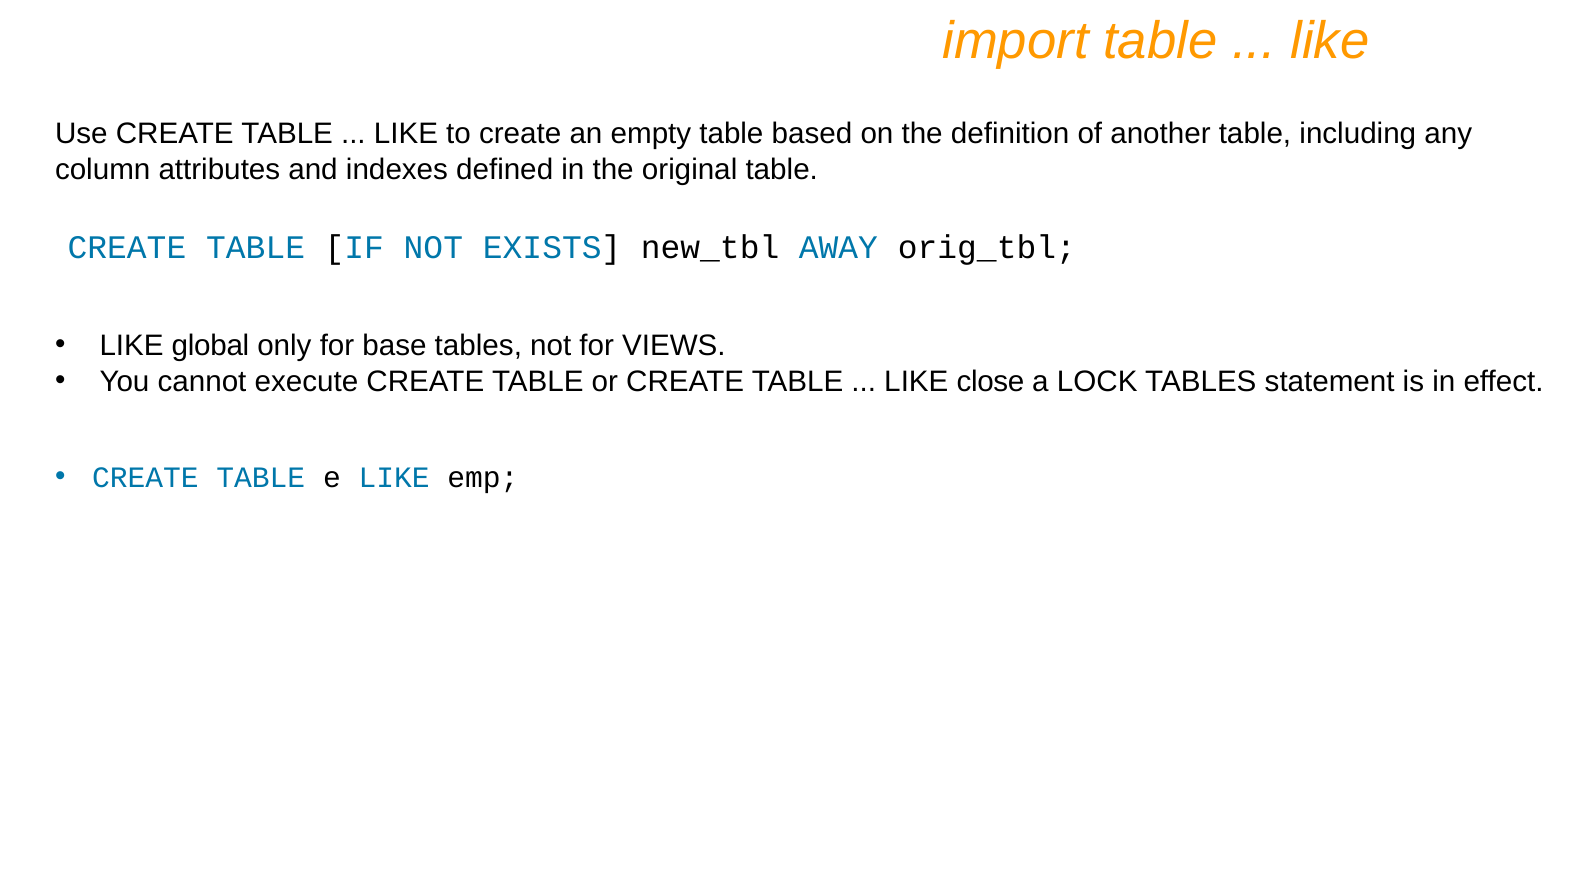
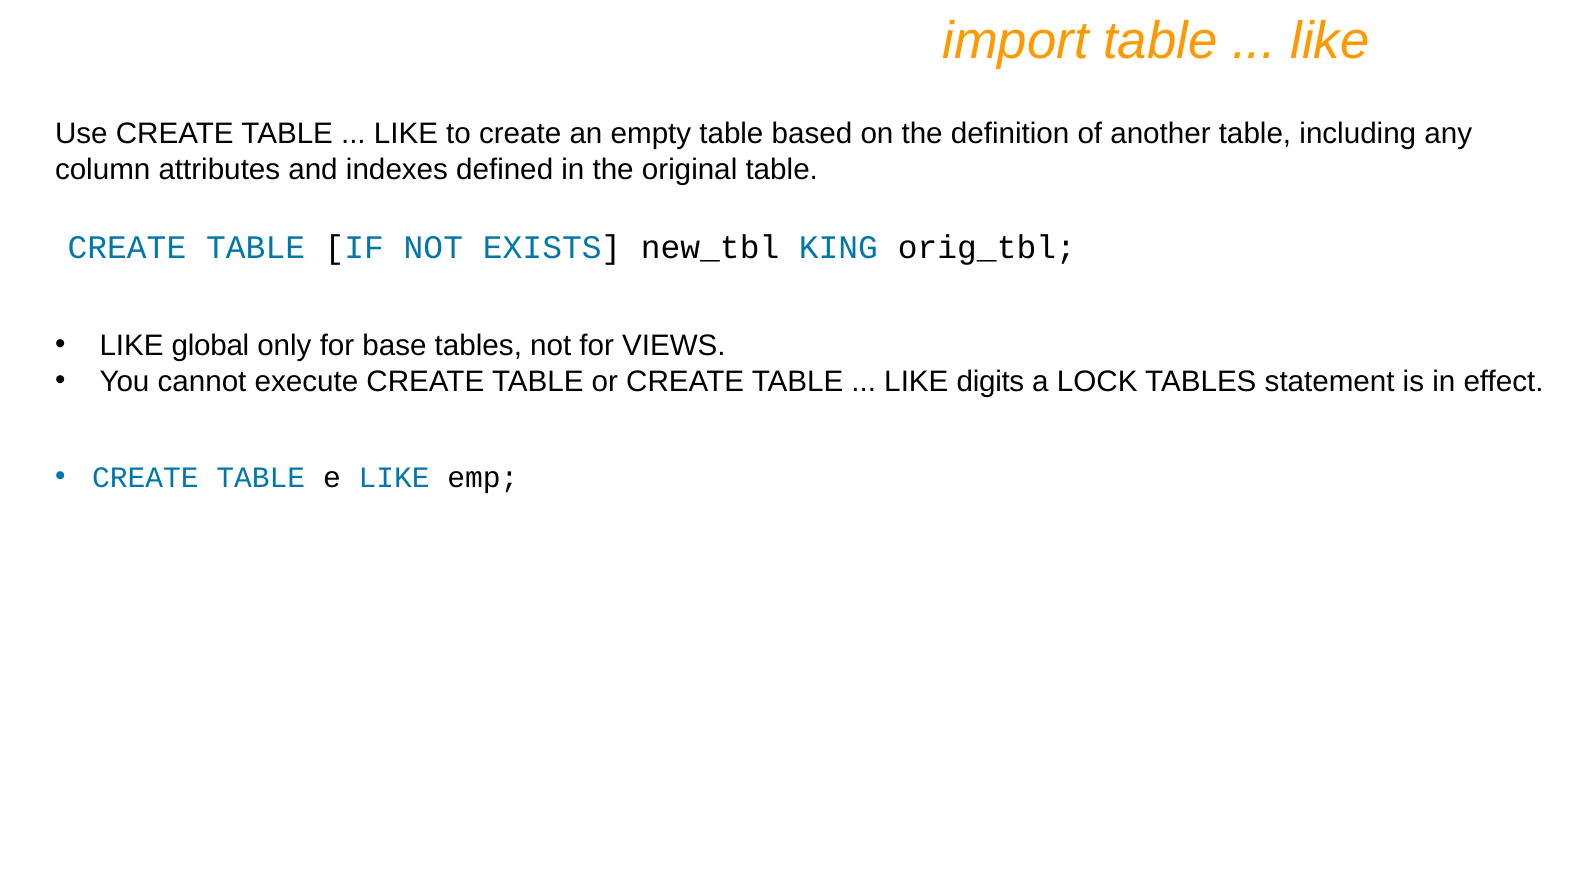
AWAY: AWAY -> KING
close: close -> digits
